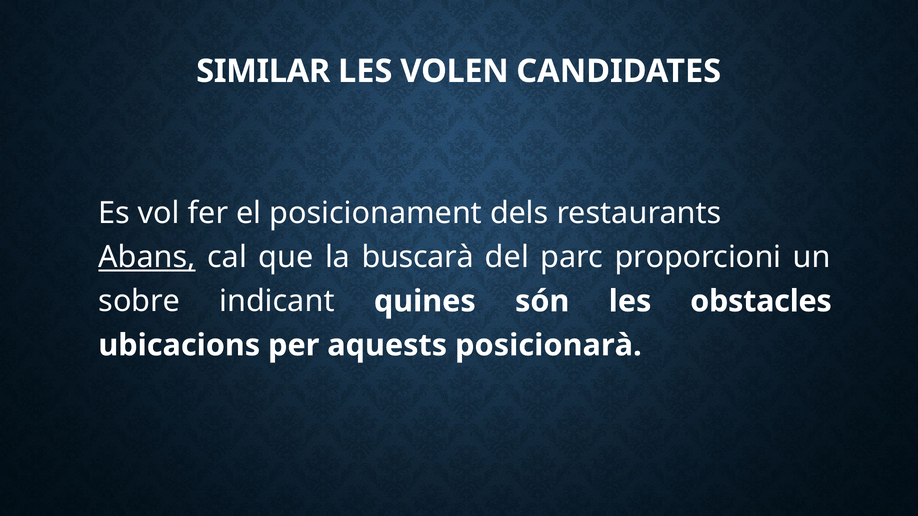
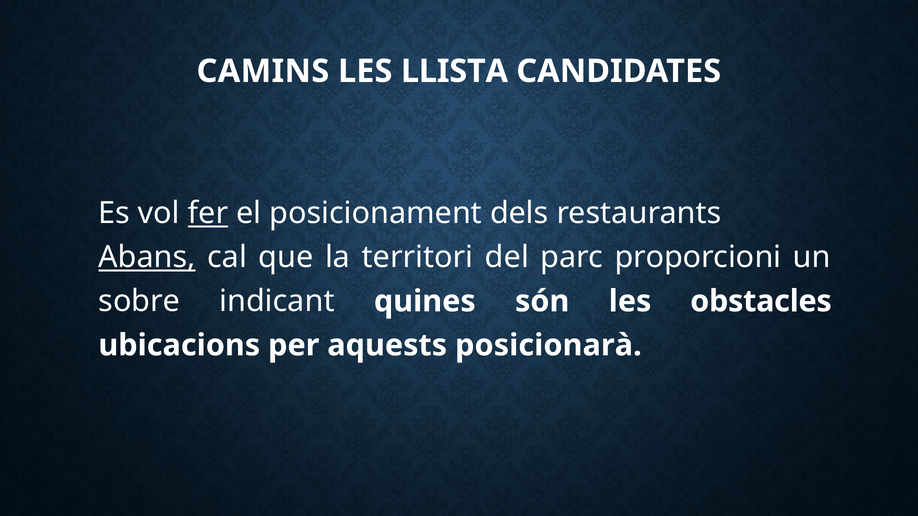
SIMILAR: SIMILAR -> CAMINS
VOLEN: VOLEN -> LLISTA
fer underline: none -> present
buscarà: buscarà -> territori
